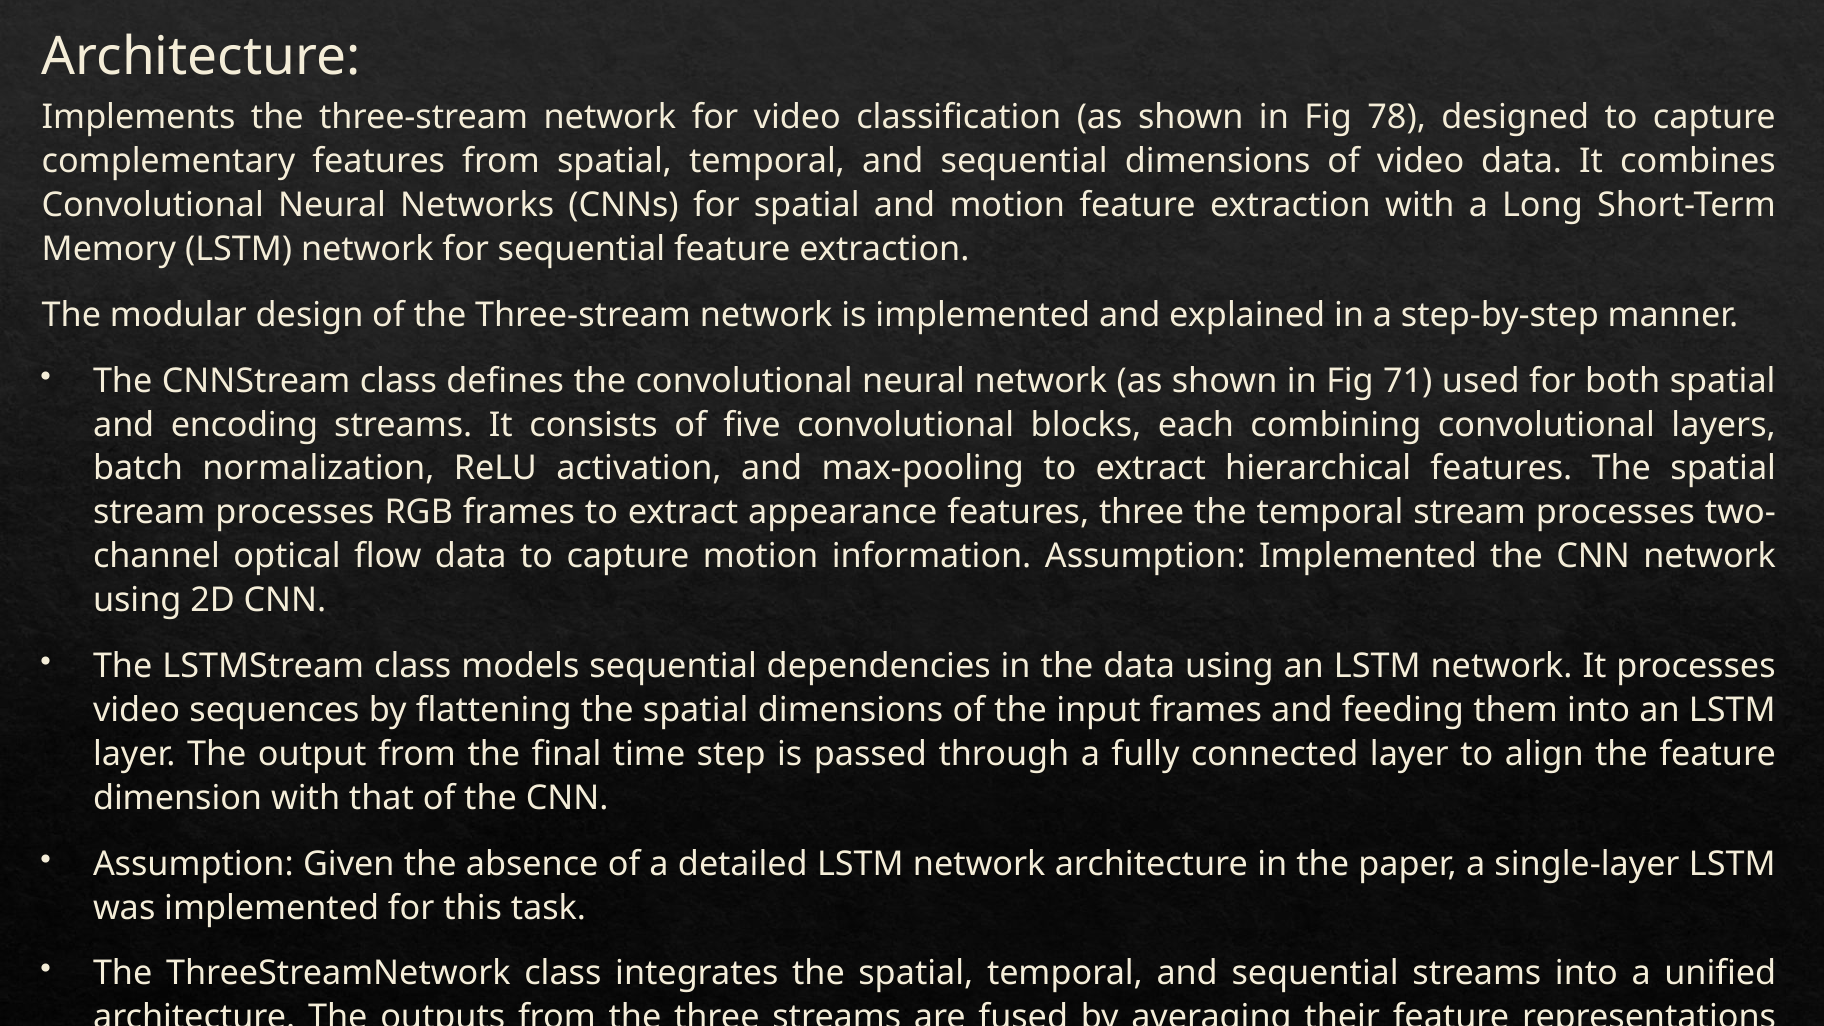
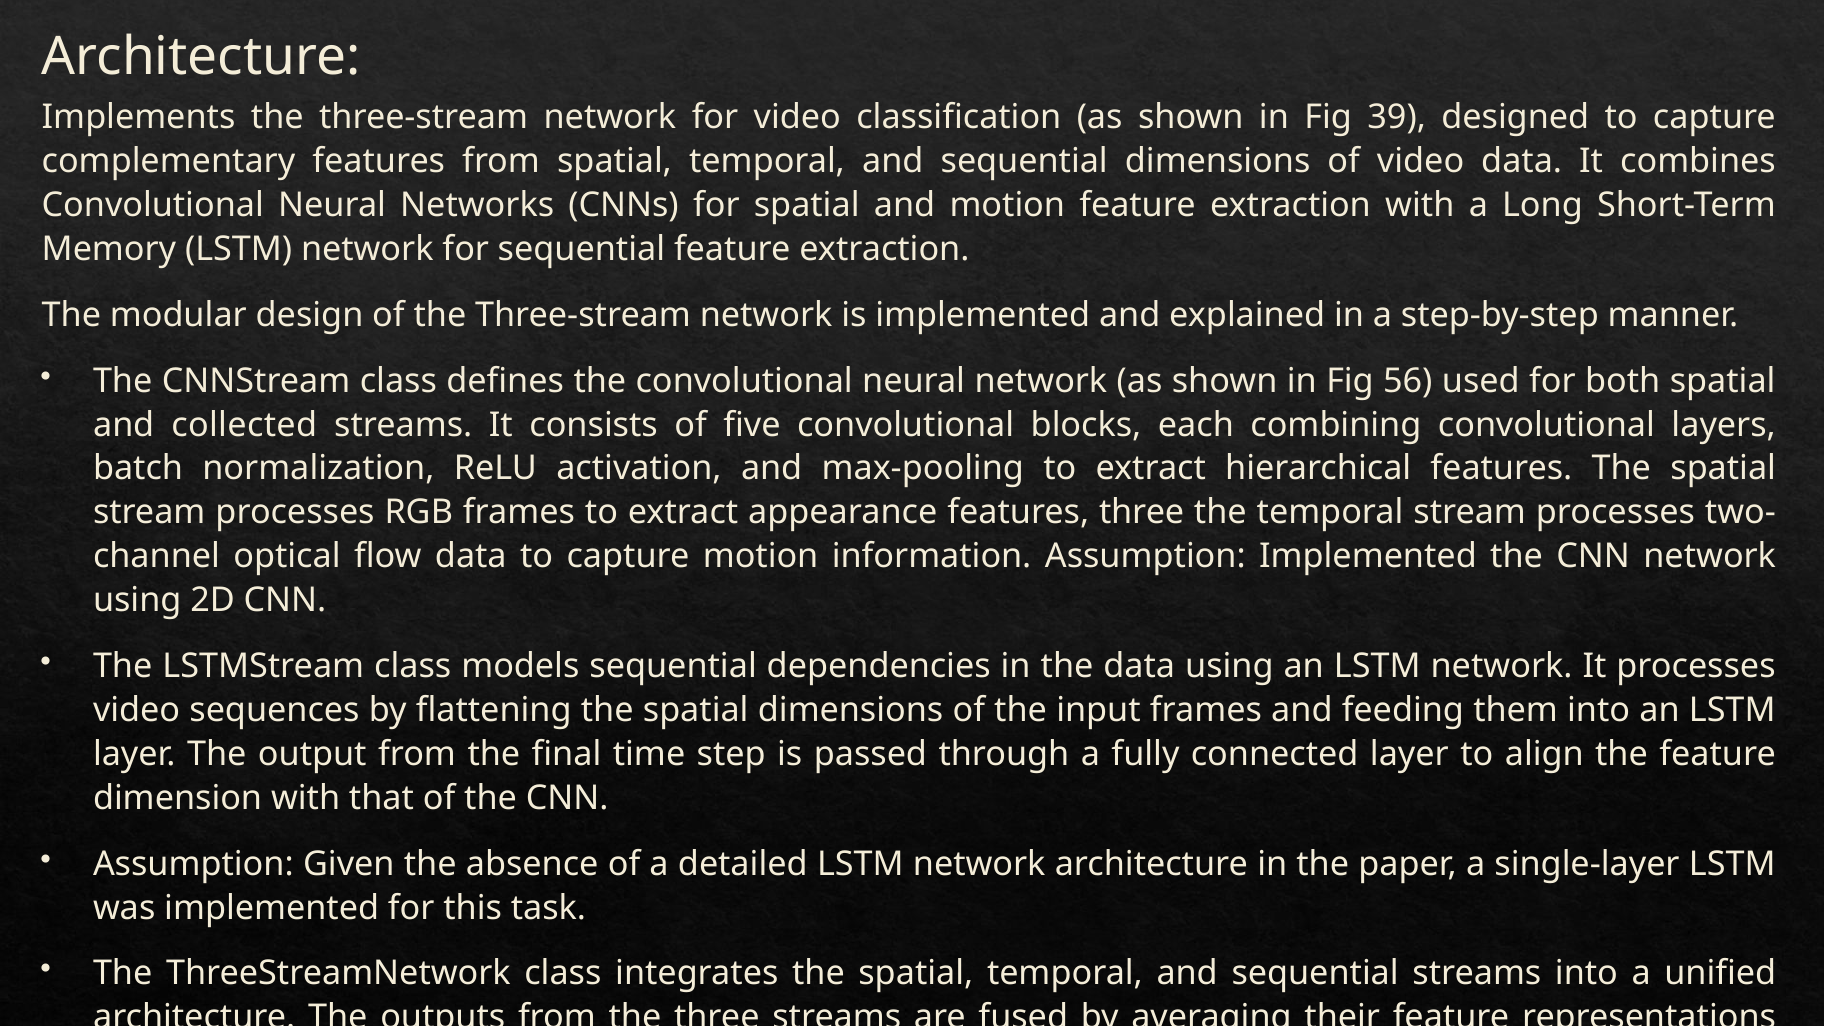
78: 78 -> 39
71: 71 -> 56
encoding: encoding -> collected
